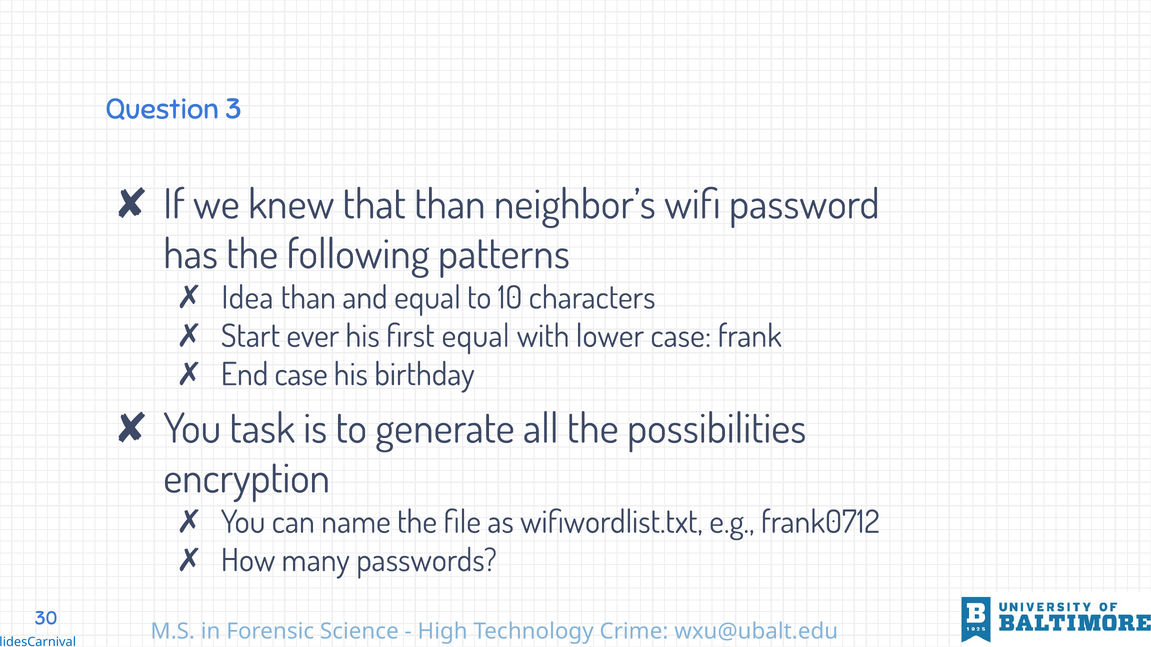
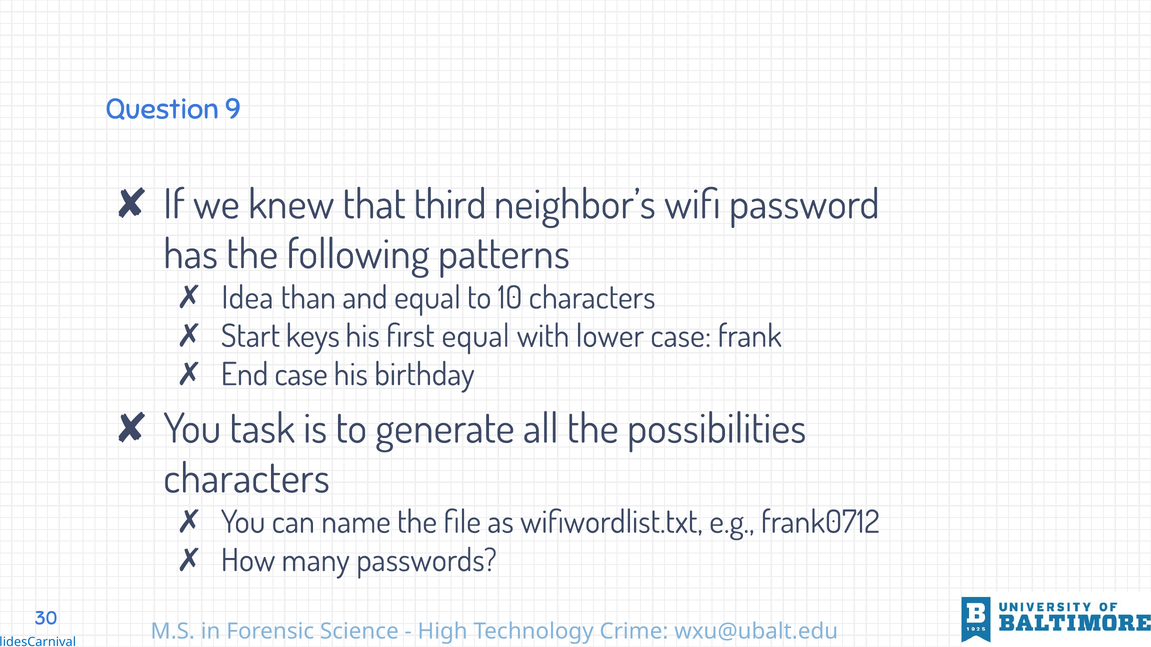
3: 3 -> 9
that than: than -> third
ever: ever -> keys
encryption at (247, 479): encryption -> characters
